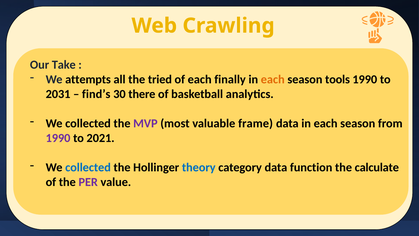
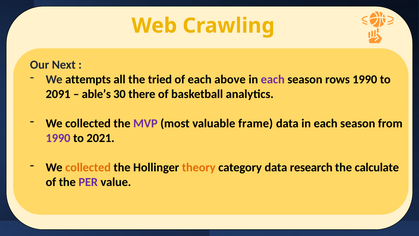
Take: Take -> Next
finally: finally -> above
each at (273, 79) colour: orange -> purple
tools: tools -> rows
2031: 2031 -> 2091
find’s: find’s -> able’s
collected at (88, 167) colour: blue -> orange
theory colour: blue -> orange
function: function -> research
